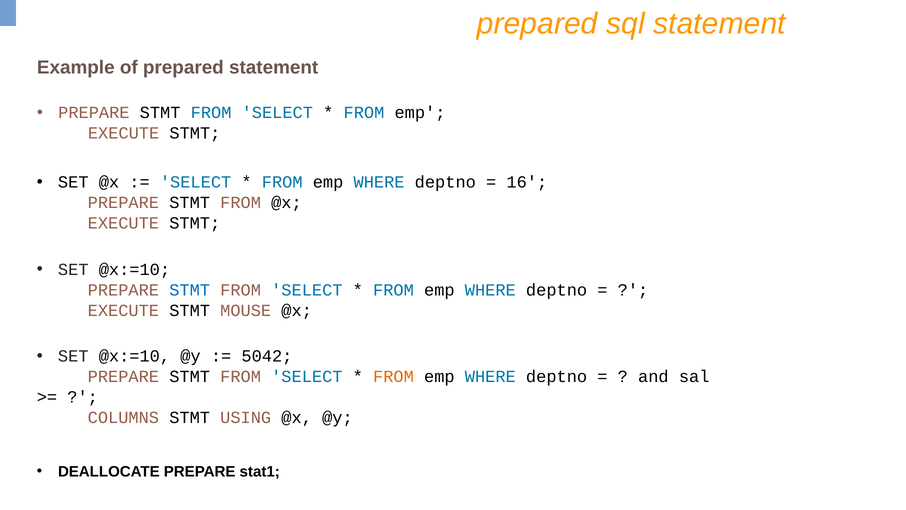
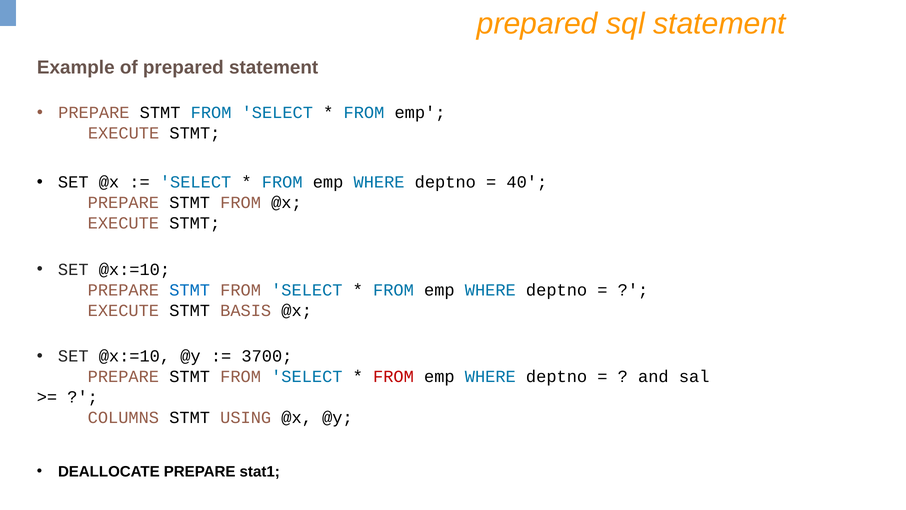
16: 16 -> 40
MOUSE: MOUSE -> BASIS
5042: 5042 -> 3700
FROM at (393, 376) colour: orange -> red
